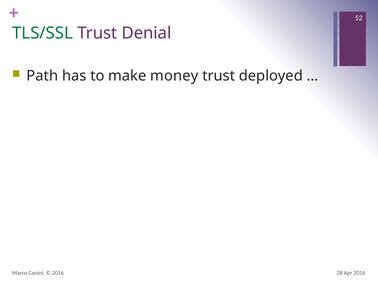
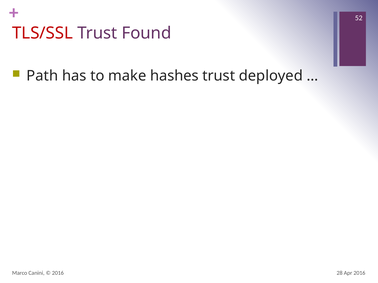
TLS/SSL colour: green -> red
Denial: Denial -> Found
money: money -> hashes
